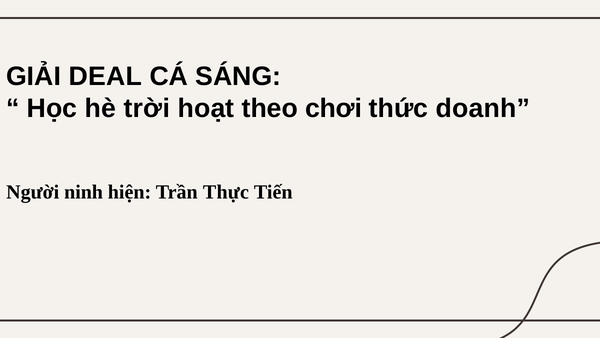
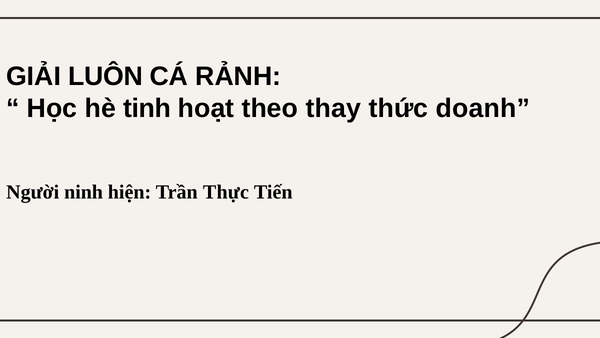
DEAL: DEAL -> LUÔN
SÁNG: SÁNG -> RẢNH
trời: trời -> tinh
chơi: chơi -> thay
